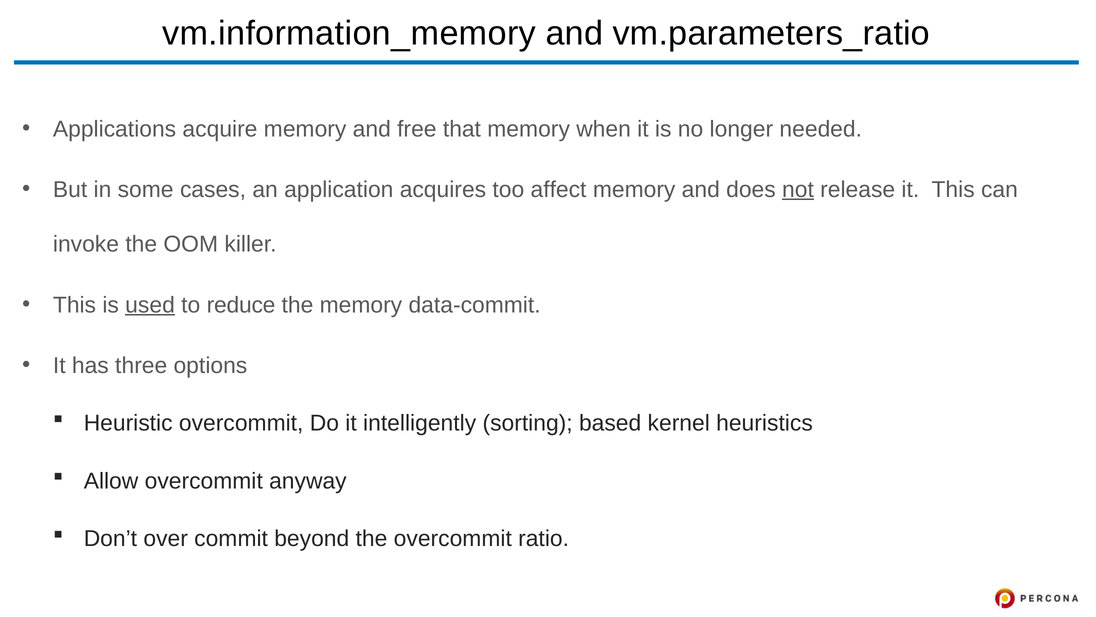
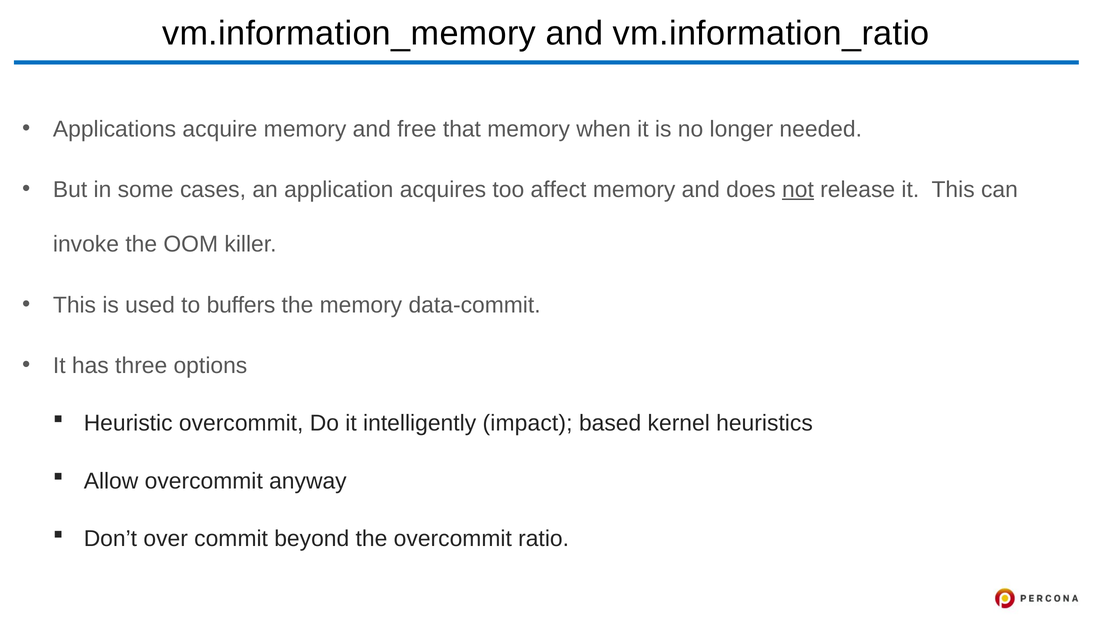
vm.parameters_ratio: vm.parameters_ratio -> vm.information_ratio
used underline: present -> none
reduce: reduce -> buffers
sorting: sorting -> impact
